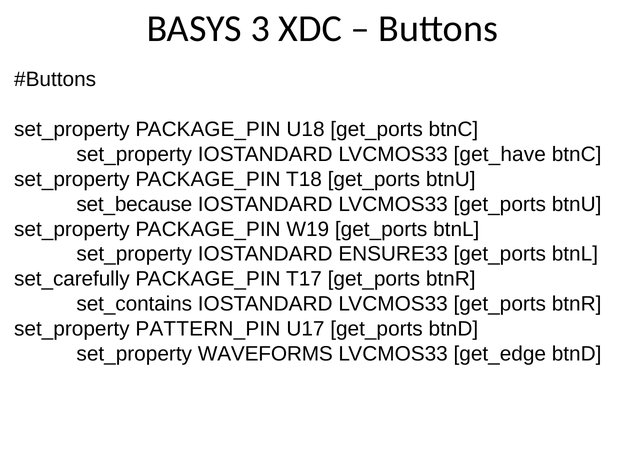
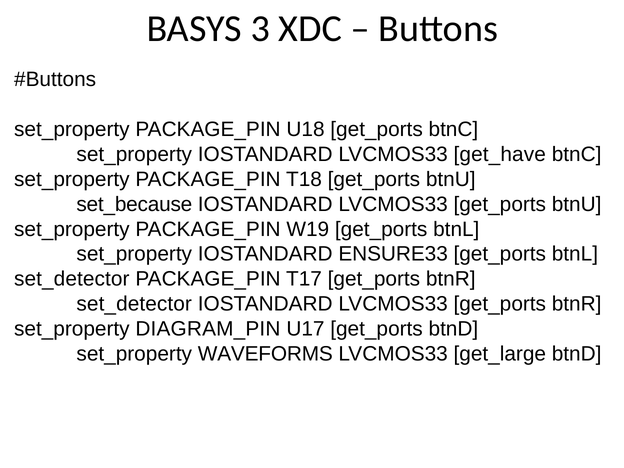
set_carefully at (72, 279): set_carefully -> set_detector
set_contains at (134, 304): set_contains -> set_detector
PATTERN_PIN: PATTERN_PIN -> DIAGRAM_PIN
get_edge: get_edge -> get_large
